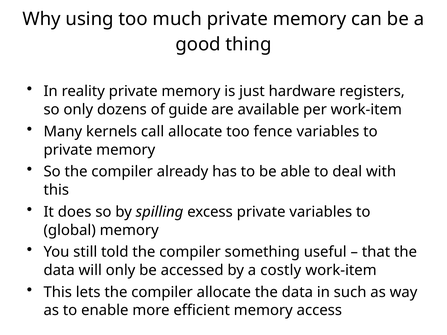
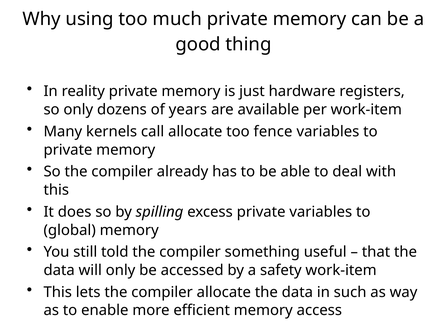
guide: guide -> years
costly: costly -> safety
